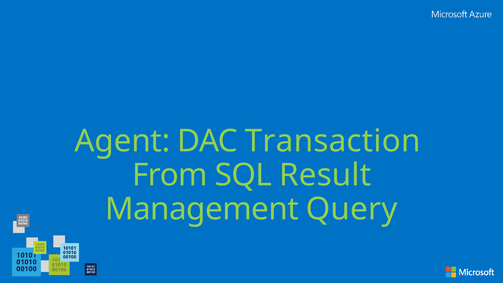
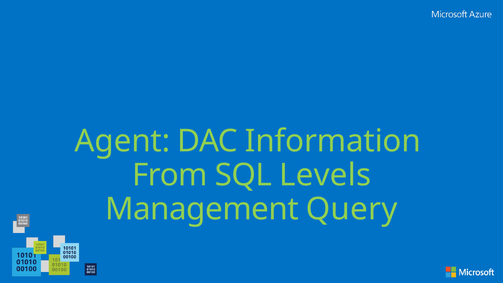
Transaction: Transaction -> Information
Result: Result -> Levels
